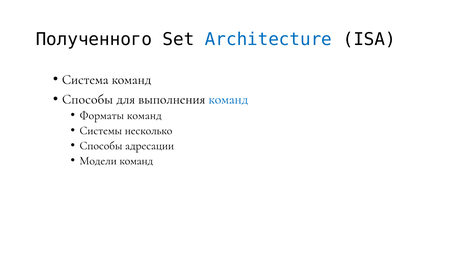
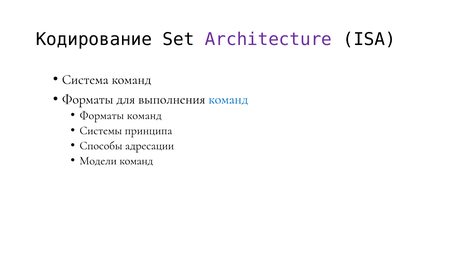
Полученного: Полученного -> Кодирование
Architecture colour: blue -> purple
Способы at (87, 99): Способы -> Форматы
несколько: несколько -> принципа
